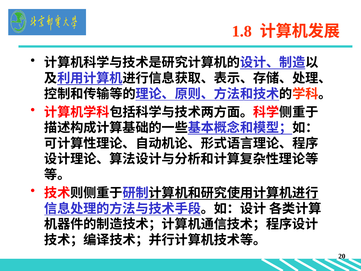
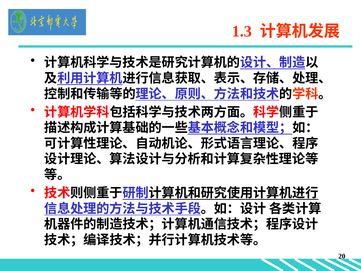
1.8: 1.8 -> 1.3
